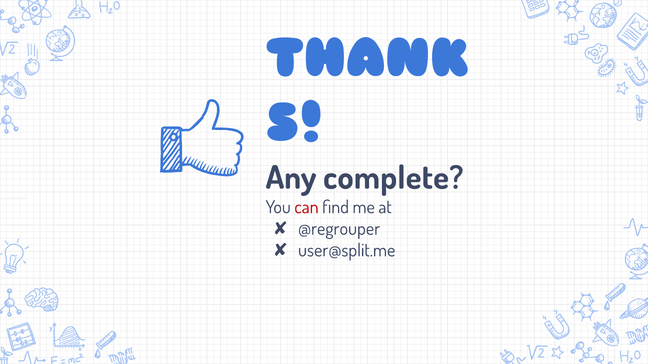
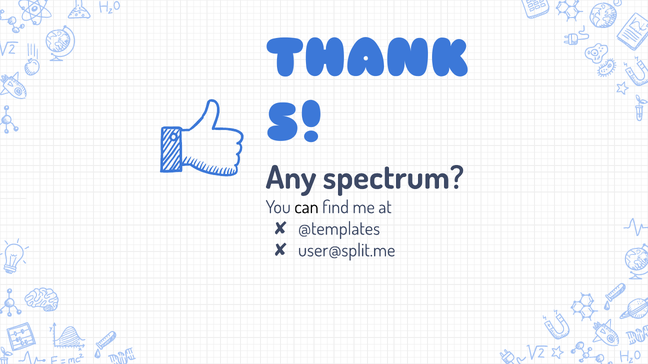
complete: complete -> spectrum
can colour: red -> black
@regrouper: @regrouper -> @templates
